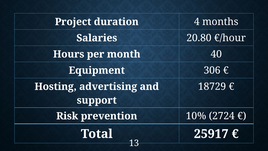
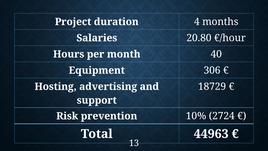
25917: 25917 -> 44963
